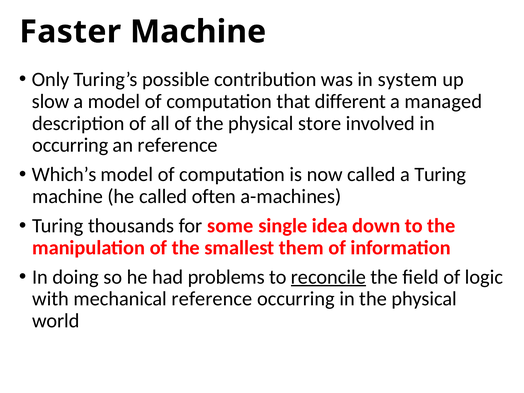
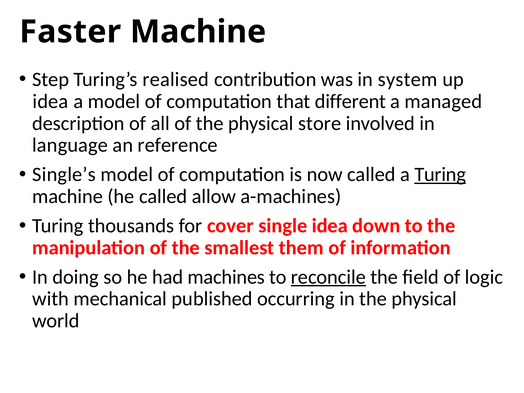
Only: Only -> Step
possible: possible -> realised
slow at (51, 101): slow -> idea
occurring at (70, 145): occurring -> language
Which’s: Which’s -> Single’s
Turing at (440, 175) underline: none -> present
often: often -> allow
some: some -> cover
problems: problems -> machines
mechanical reference: reference -> published
